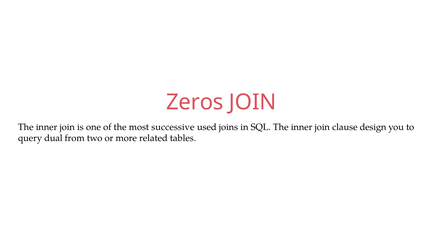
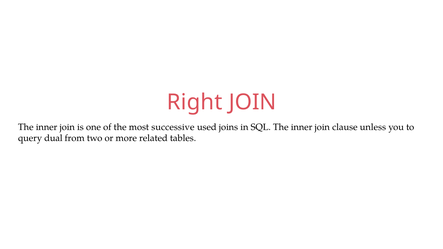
Zeros: Zeros -> Right
design: design -> unless
